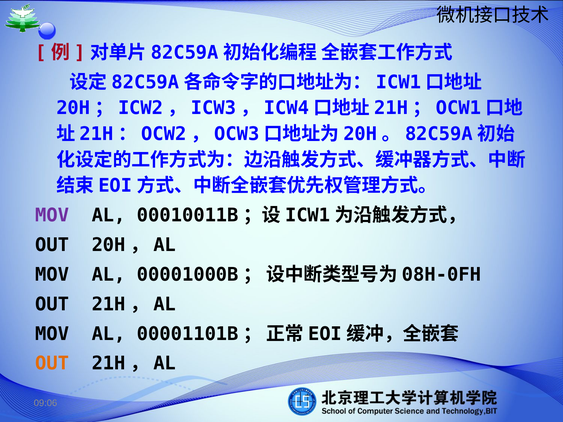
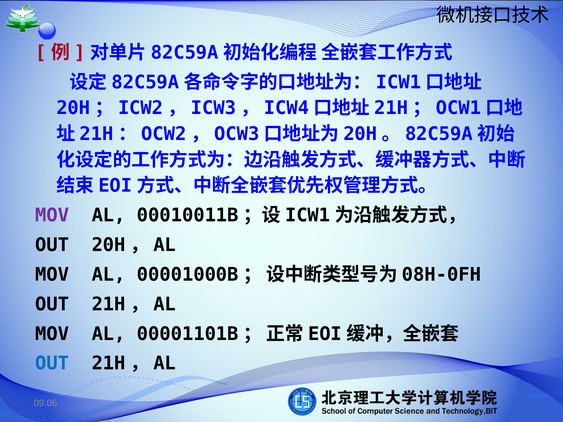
OUT at (52, 364) colour: orange -> blue
